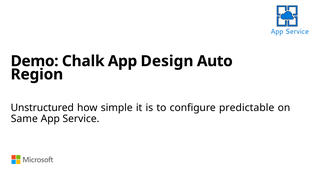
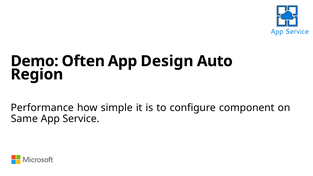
Chalk: Chalk -> Often
Unstructured: Unstructured -> Performance
predictable: predictable -> component
